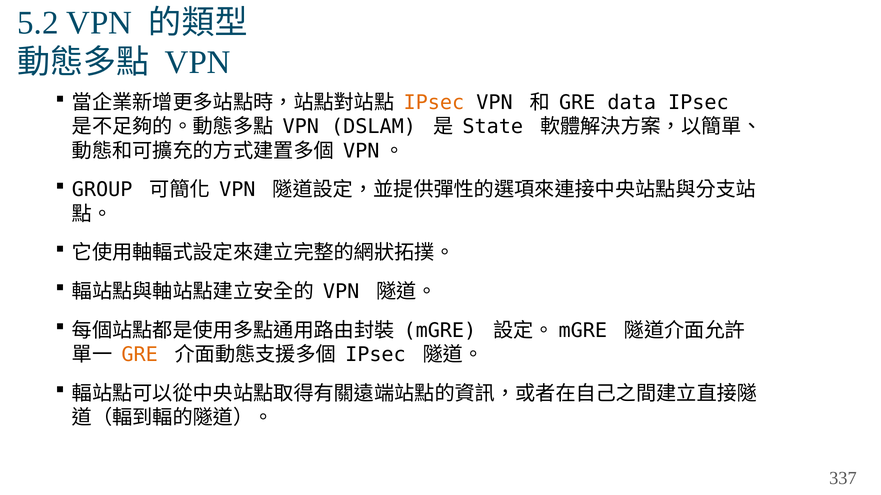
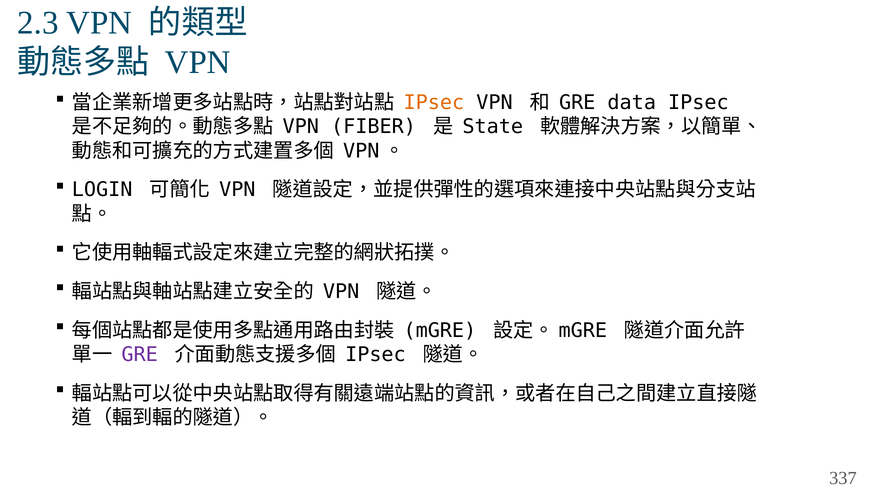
5.2: 5.2 -> 2.3
DSLAM: DSLAM -> FIBER
GROUP: GROUP -> LOGIN
GRE at (140, 355) colour: orange -> purple
